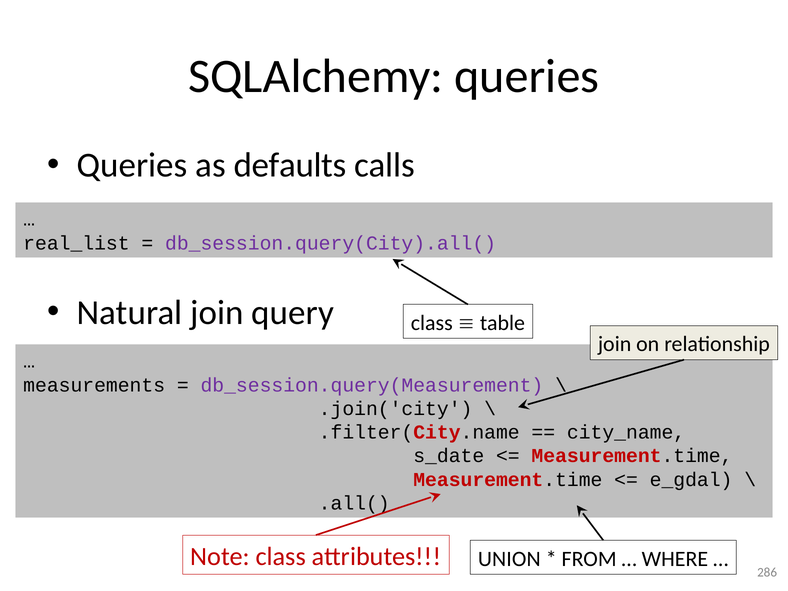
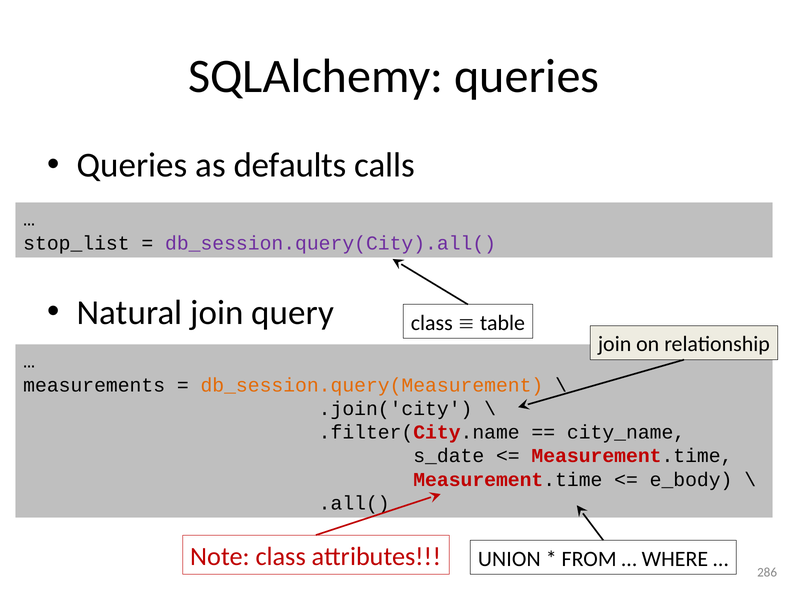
real_list: real_list -> stop_list
db_session.query(Measurement colour: purple -> orange
e_gdal: e_gdal -> e_body
